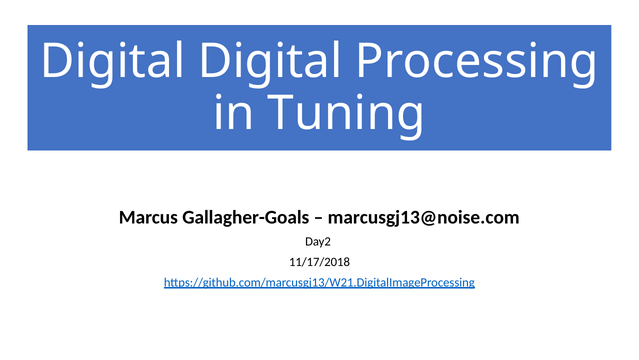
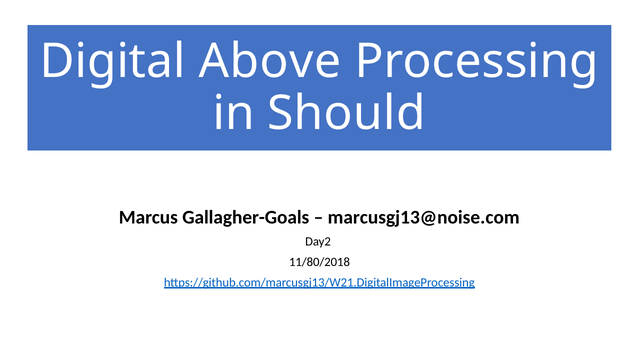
Digital Digital: Digital -> Above
Tuning: Tuning -> Should
11/17/2018: 11/17/2018 -> 11/80/2018
